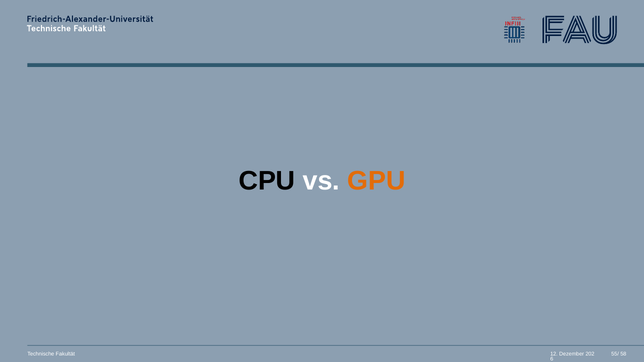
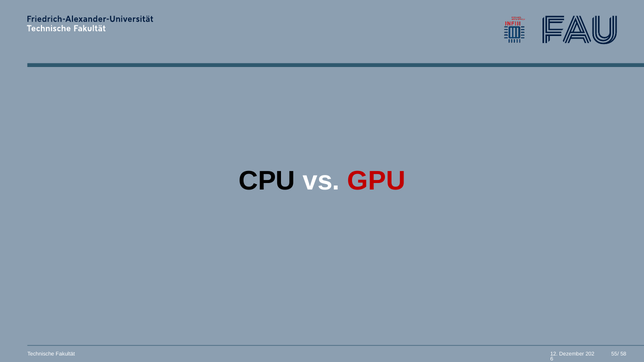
GPU colour: orange -> red
